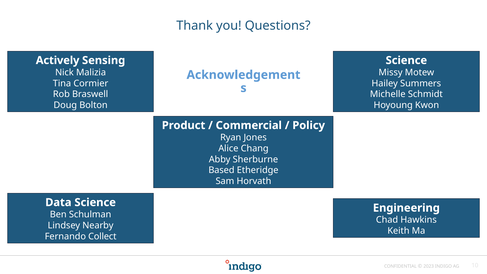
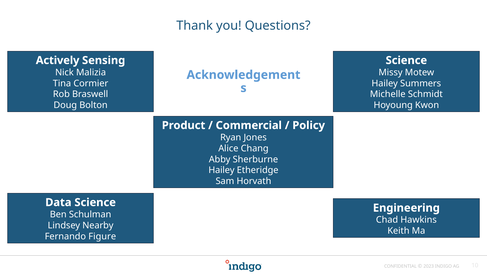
Based at (221, 170): Based -> Hailey
Collect: Collect -> Figure
